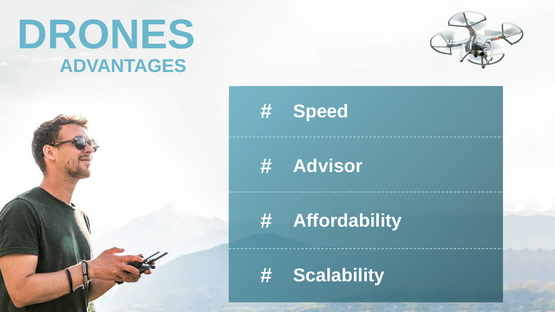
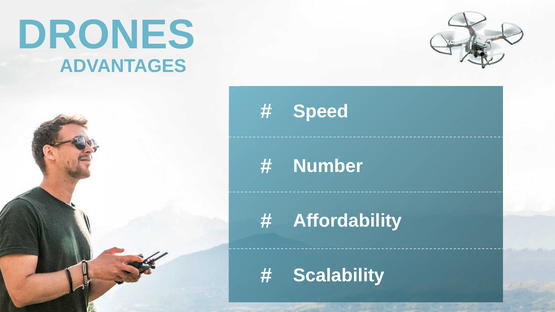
Advisor: Advisor -> Number
